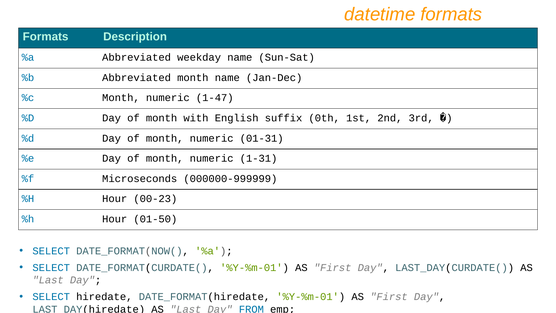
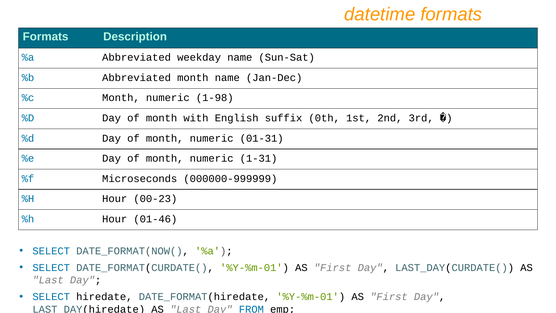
1-47: 1-47 -> 1-98
01-50: 01-50 -> 01-46
